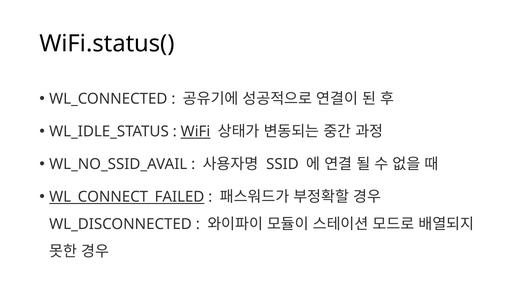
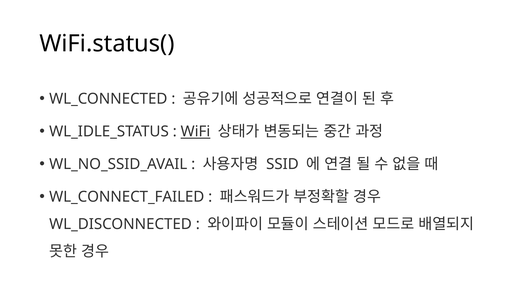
WL_CONNECT_FAILED underline: present -> none
